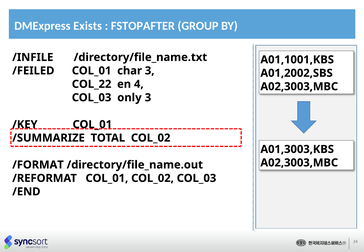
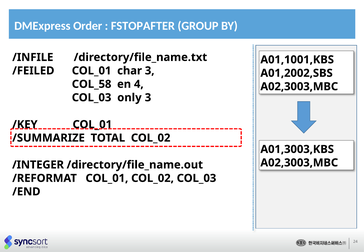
Exists: Exists -> Order
COL_22: COL_22 -> COL_58
/FORMAT: /FORMAT -> /INTEGER
